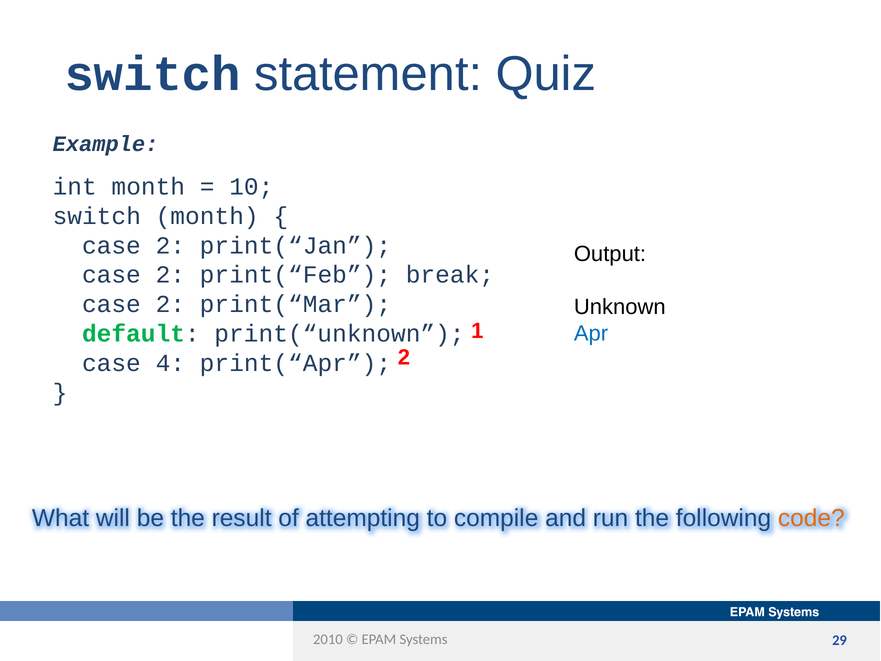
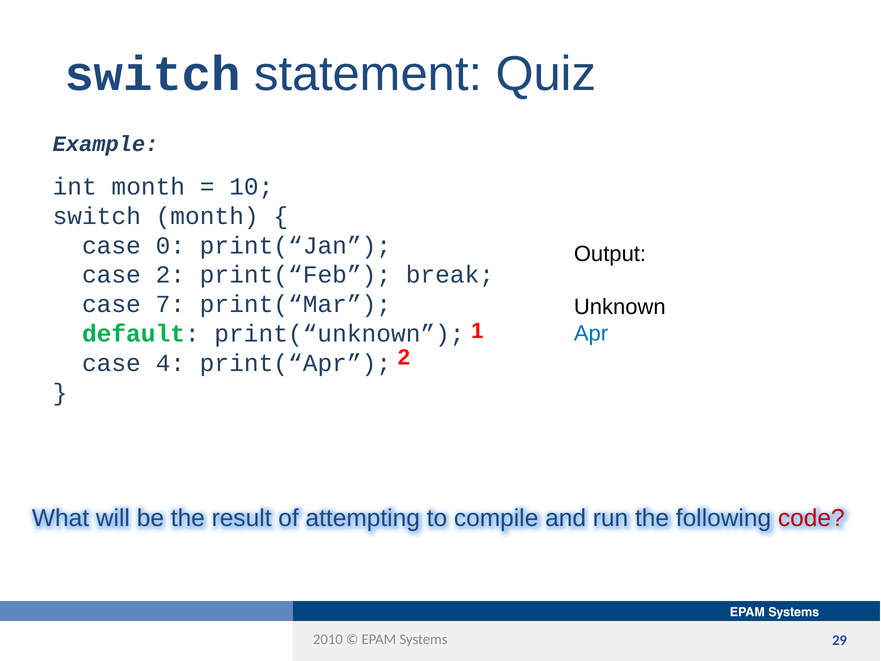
2 at (170, 245): 2 -> 0
2 at (170, 304): 2 -> 7
code colour: orange -> red
